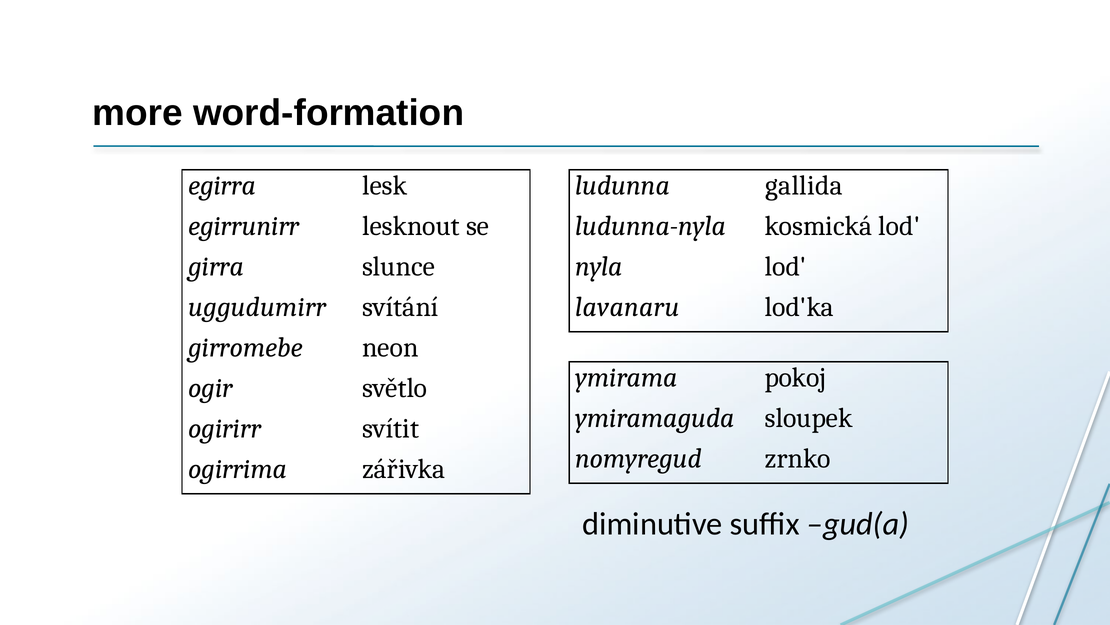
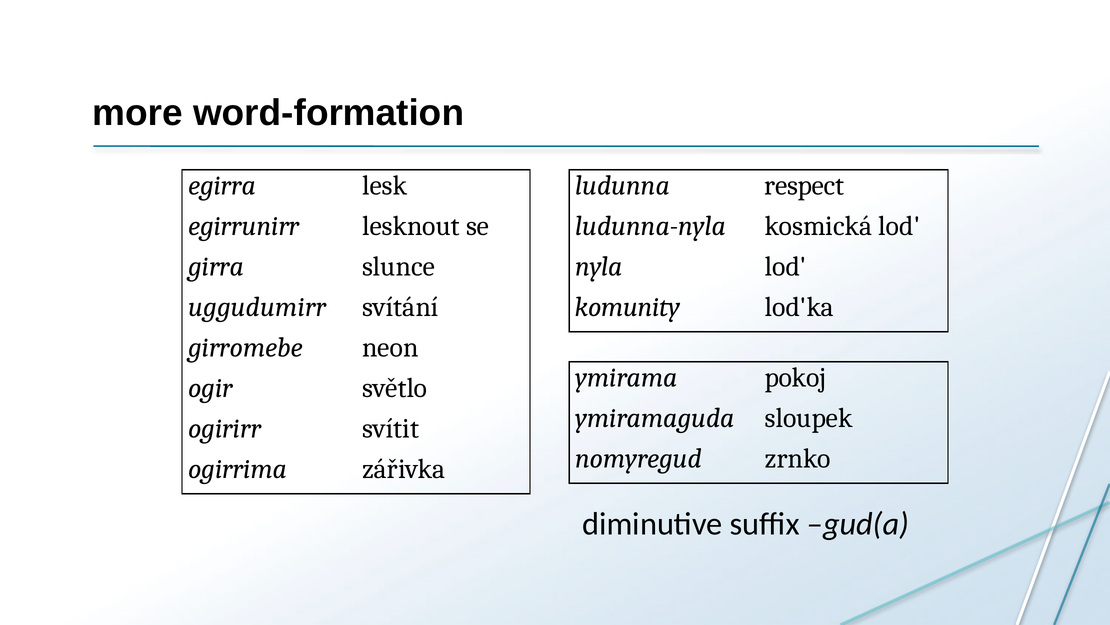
gallida: gallida -> respect
lavanaru: lavanaru -> komunity
